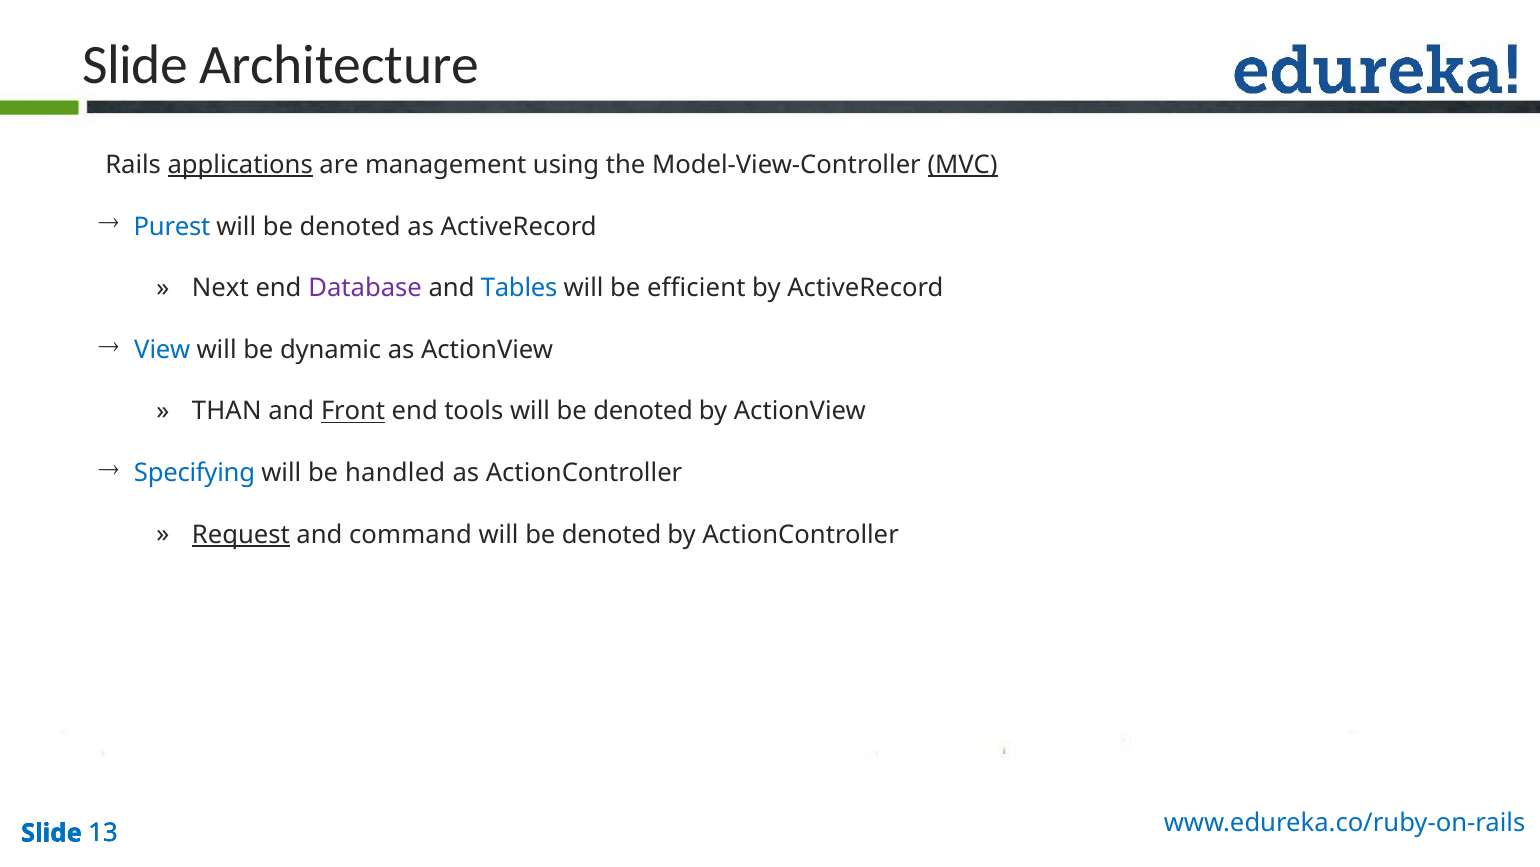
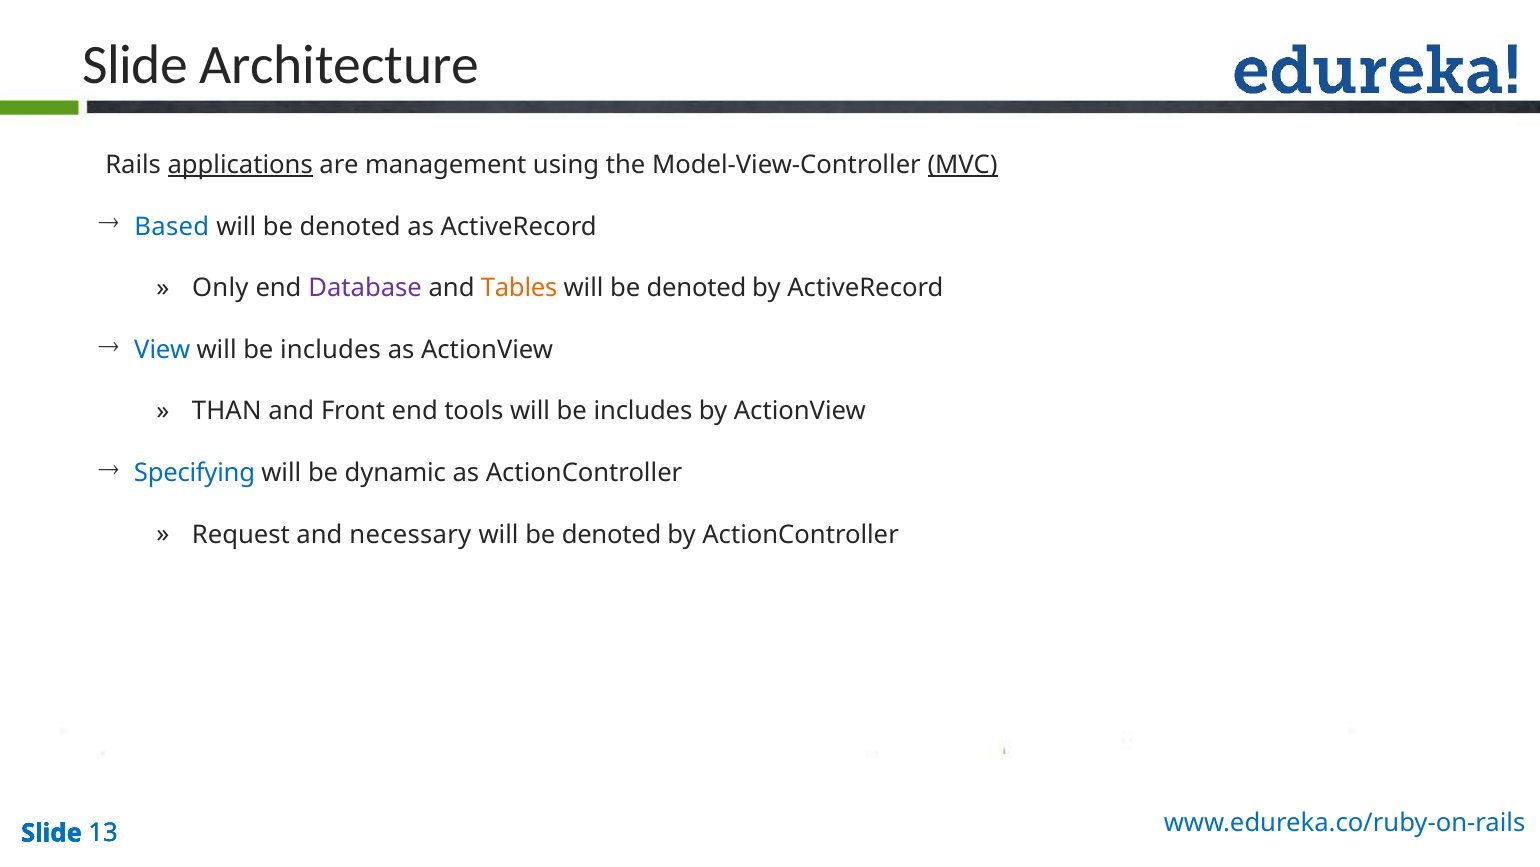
Purest: Purest -> Based
Next: Next -> Only
Tables colour: blue -> orange
efficient at (696, 288): efficient -> denoted
View will be dynamic: dynamic -> includes
Front underline: present -> none
tools will be denoted: denoted -> includes
handled: handled -> dynamic
Request underline: present -> none
command: command -> necessary
